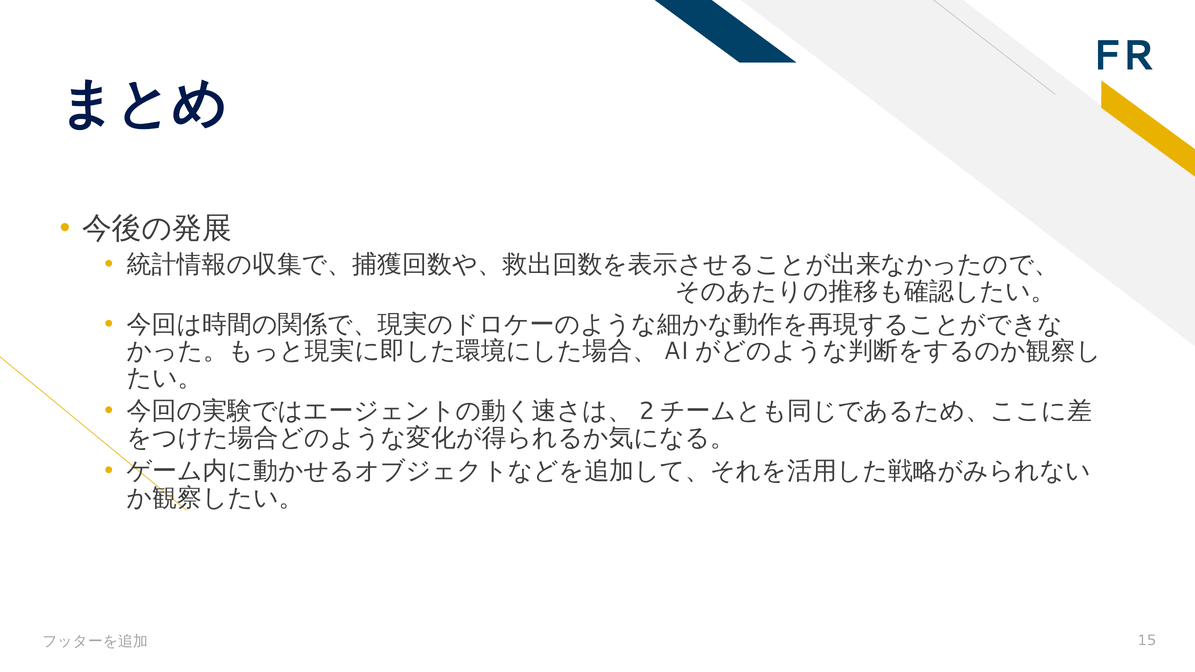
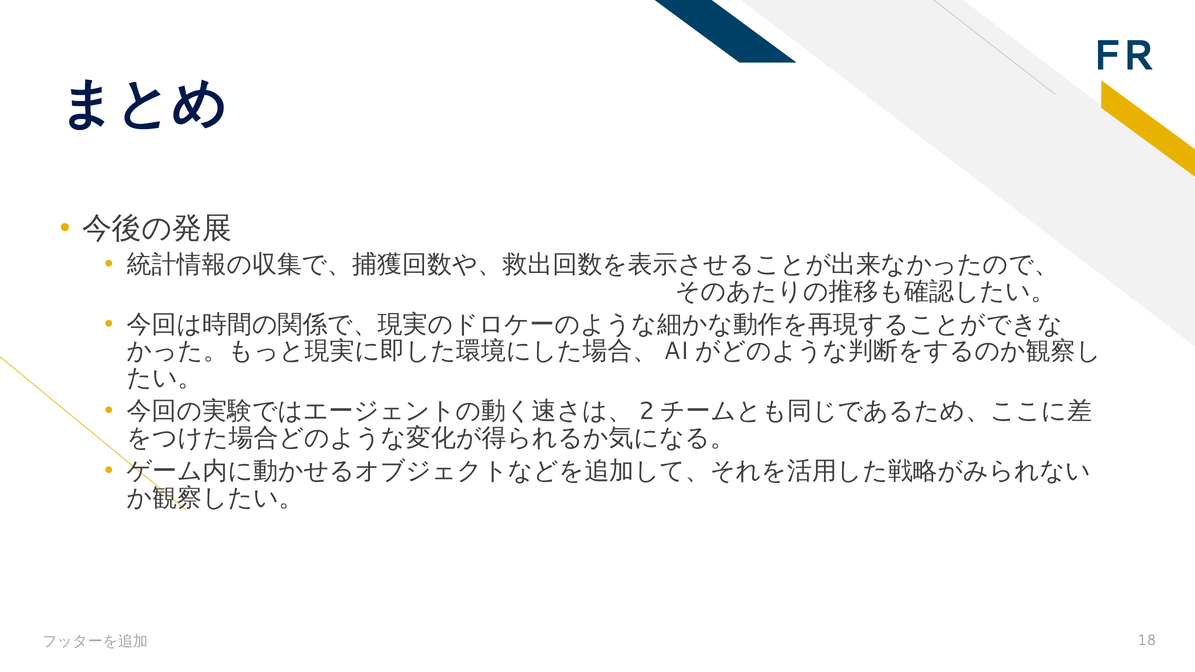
15: 15 -> 18
